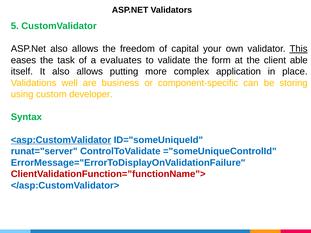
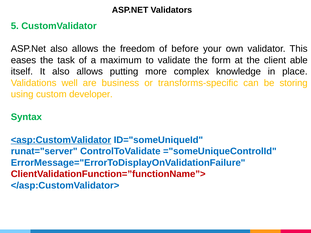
capital: capital -> before
This underline: present -> none
evaluates: evaluates -> maximum
application: application -> knowledge
component-specific: component-specific -> transforms-specific
